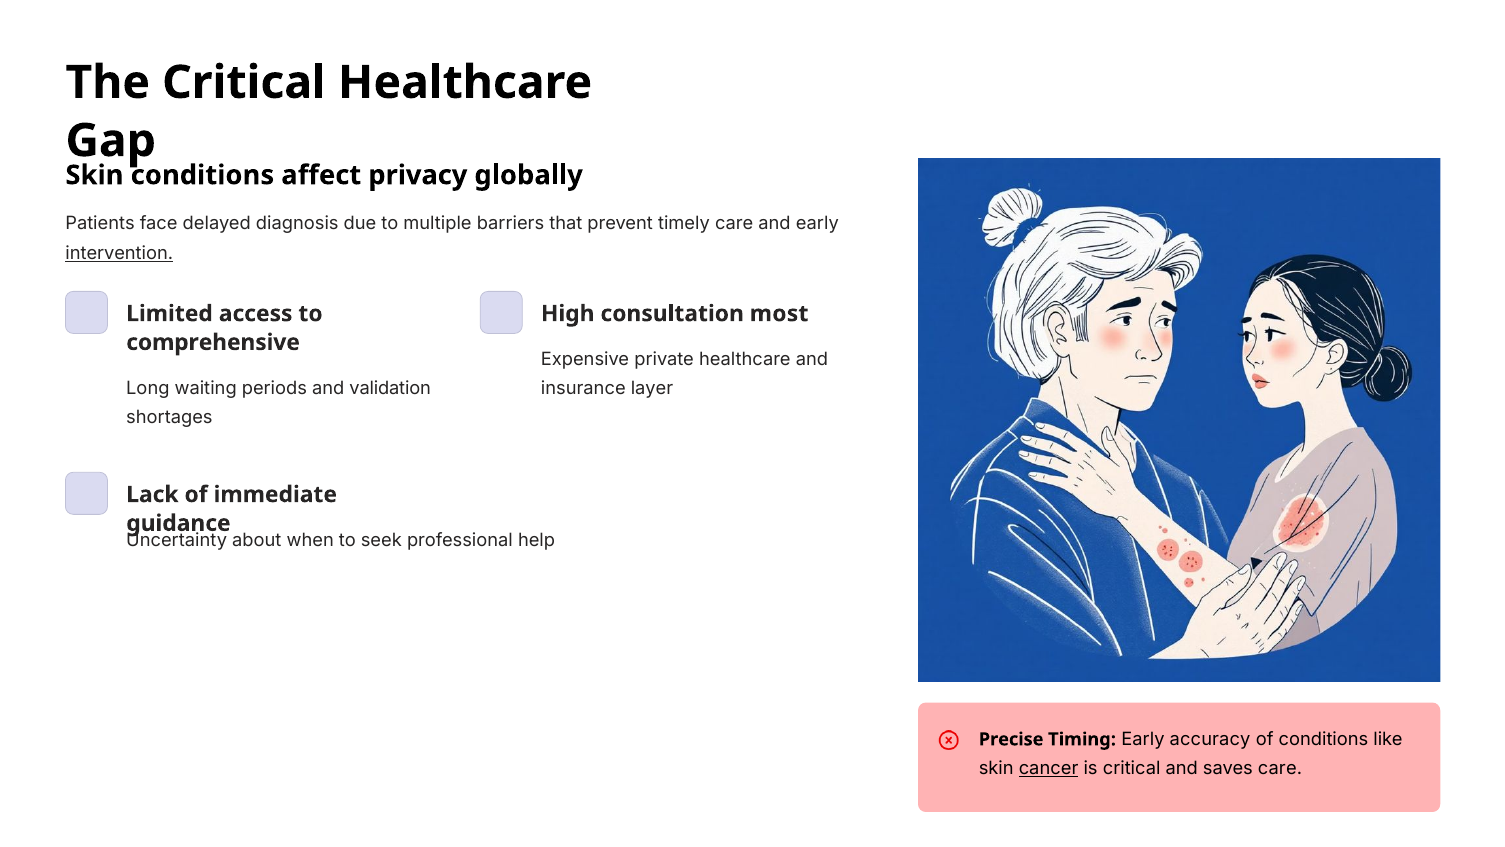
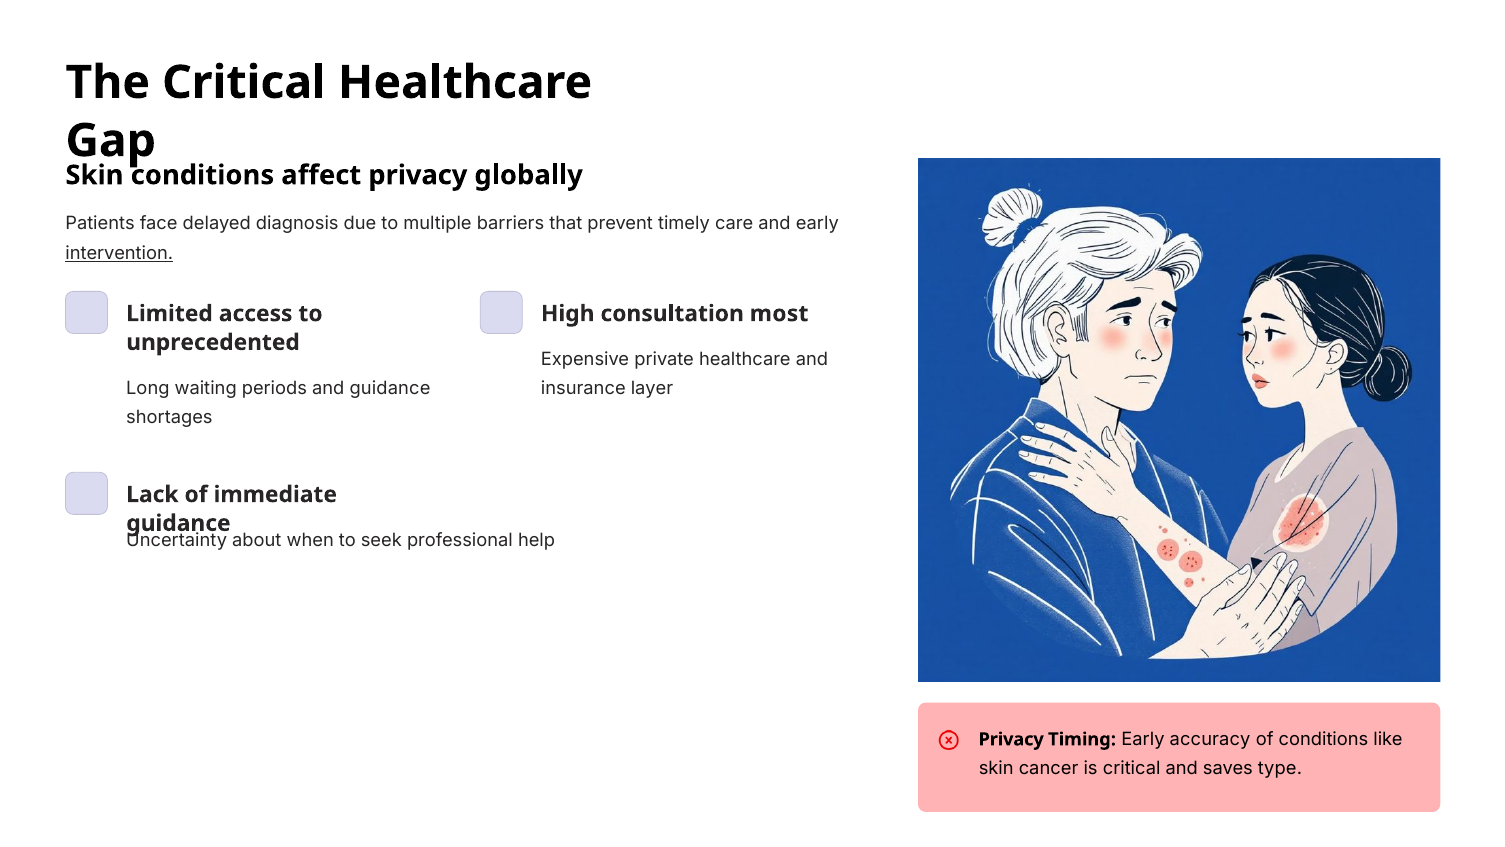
comprehensive: comprehensive -> unprecedented
and validation: validation -> guidance
Precise at (1011, 739): Precise -> Privacy
cancer underline: present -> none
saves care: care -> type
